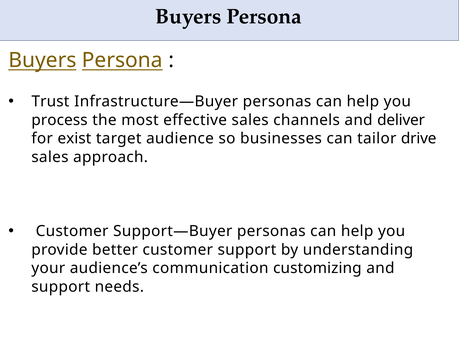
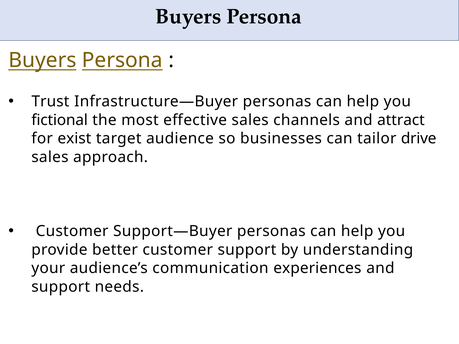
process: process -> fictional
deliver: deliver -> attract
customizing: customizing -> experiences
